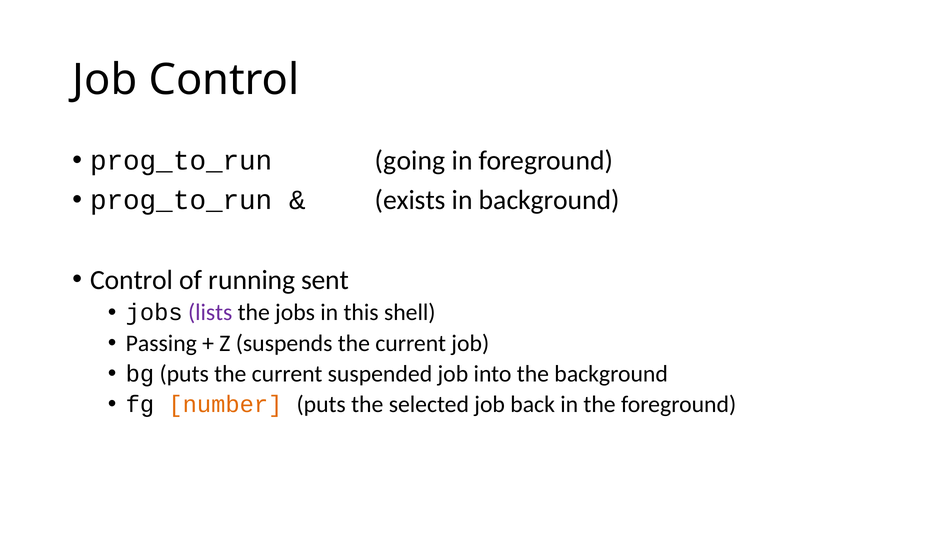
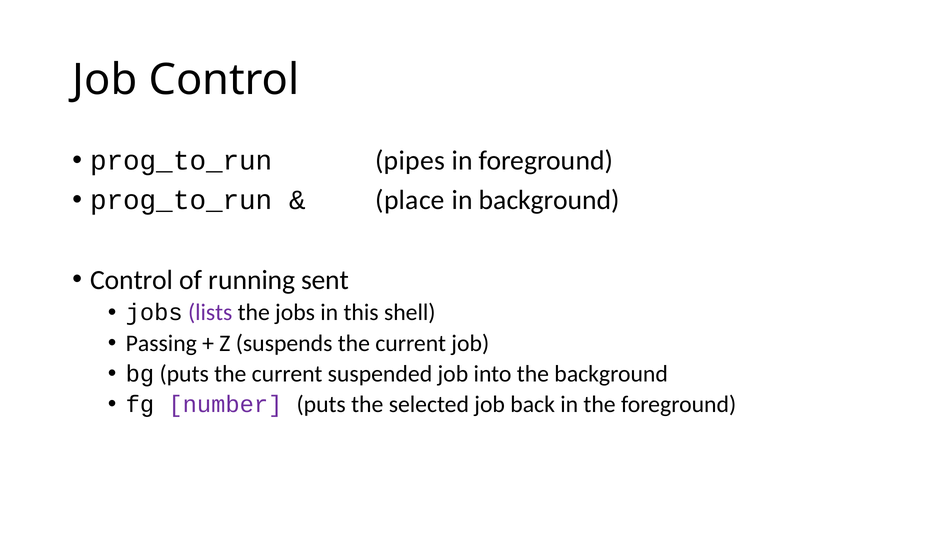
going: going -> pipes
exists: exists -> place
number colour: orange -> purple
